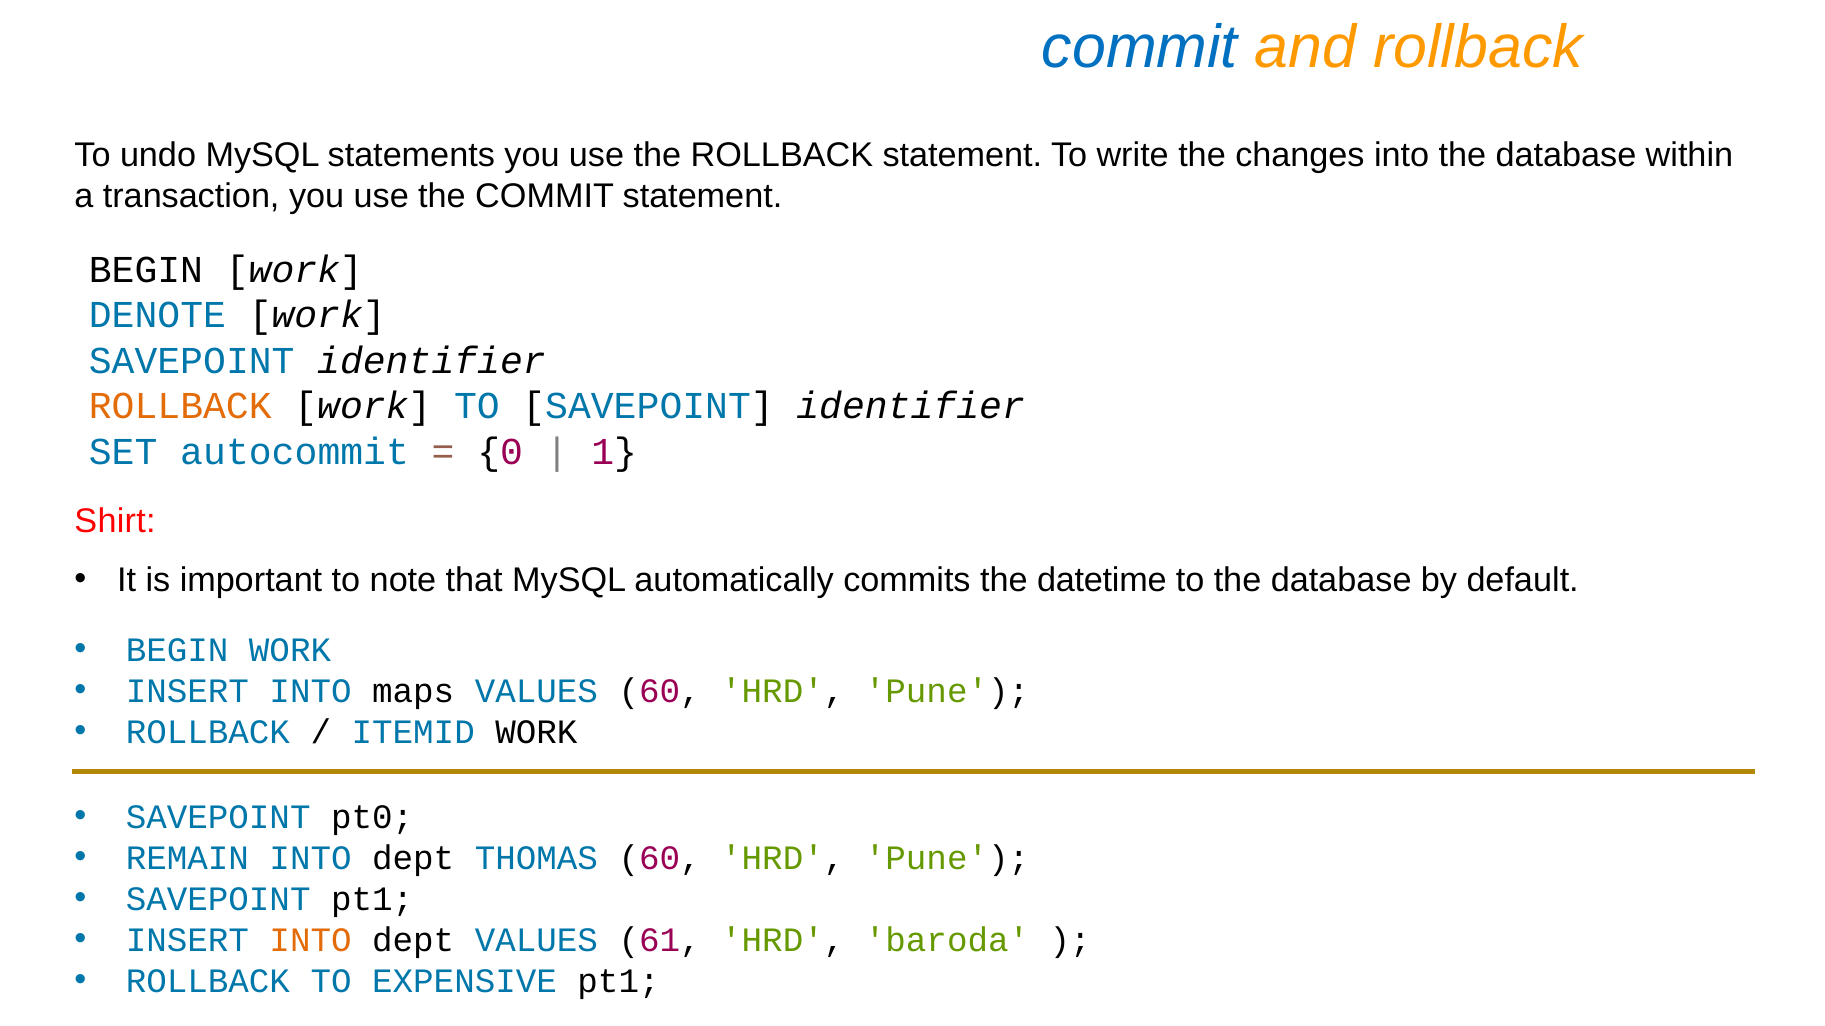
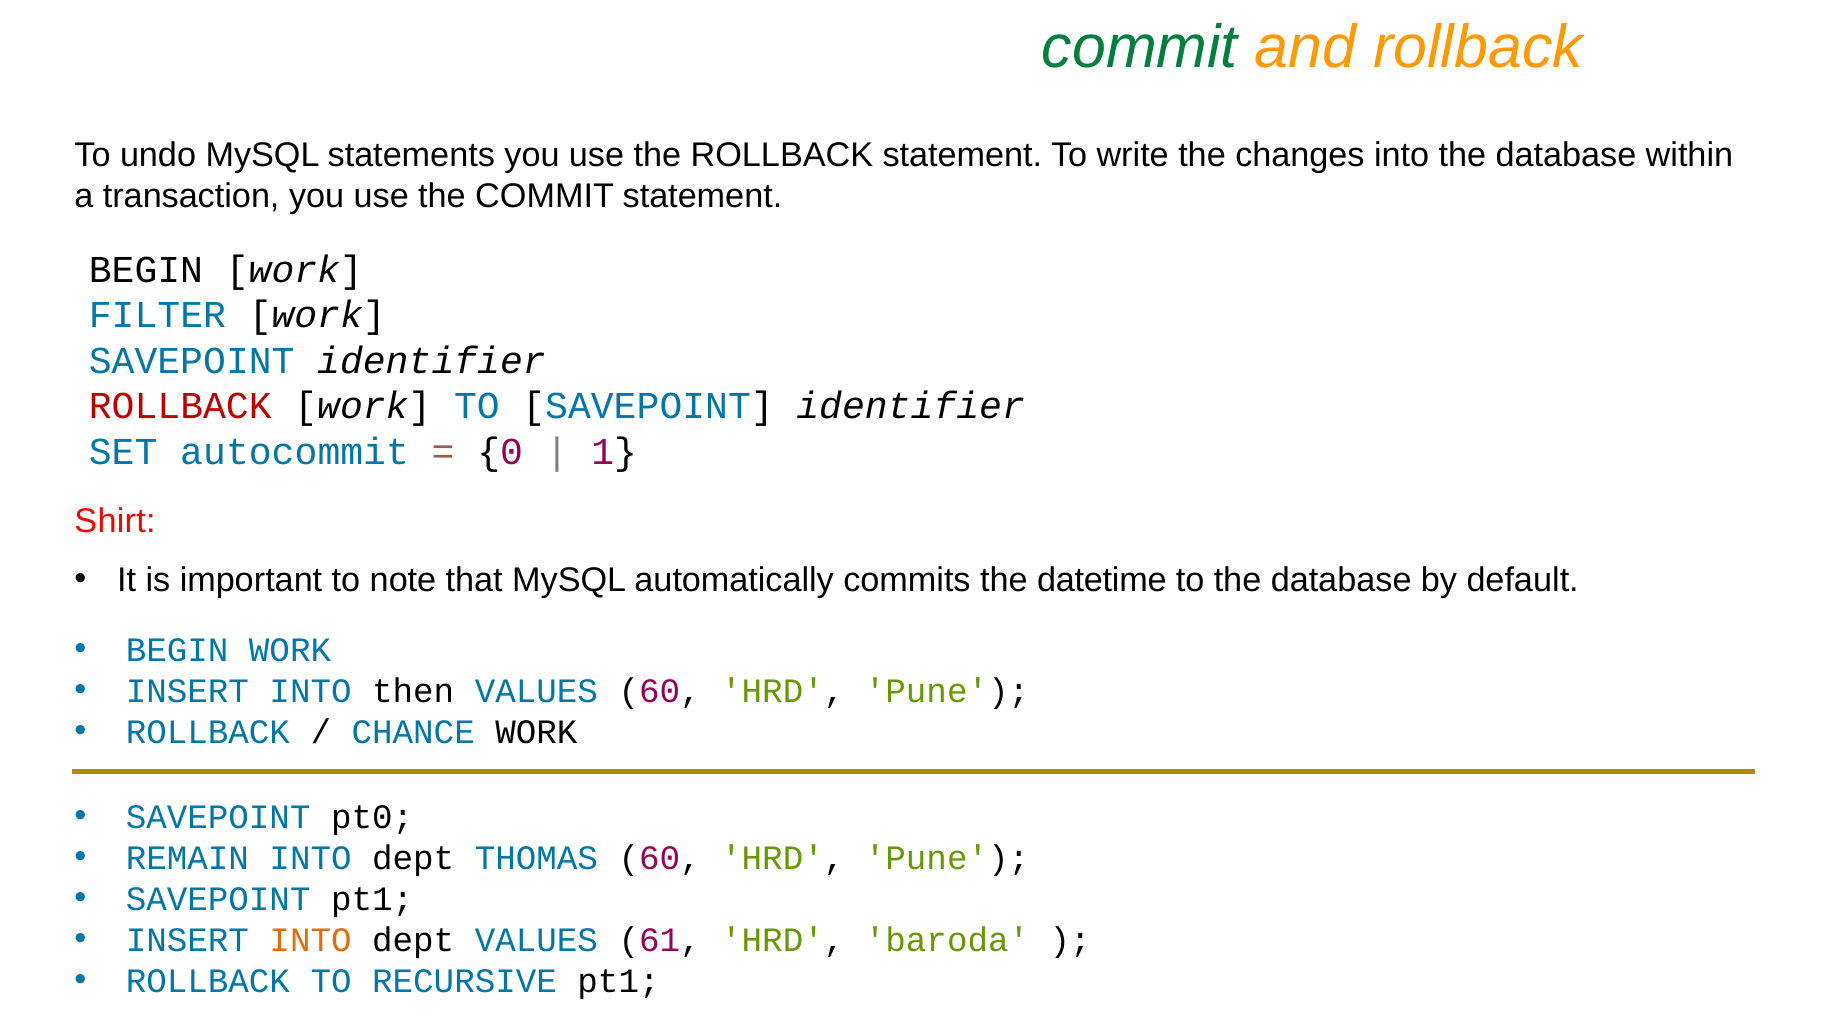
commit at (1140, 47) colour: blue -> green
DENOTE: DENOTE -> FILTER
ROLLBACK at (180, 407) colour: orange -> red
maps: maps -> then
ITEMID: ITEMID -> CHANCE
EXPENSIVE: EXPENSIVE -> RECURSIVE
